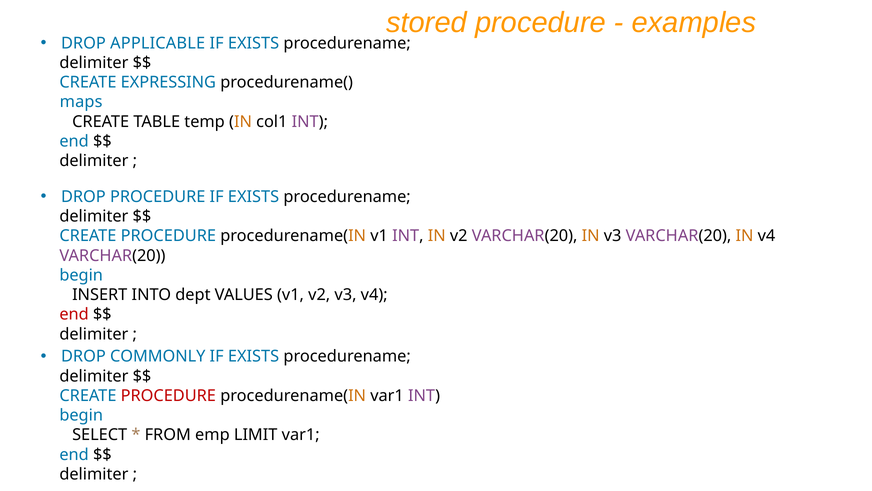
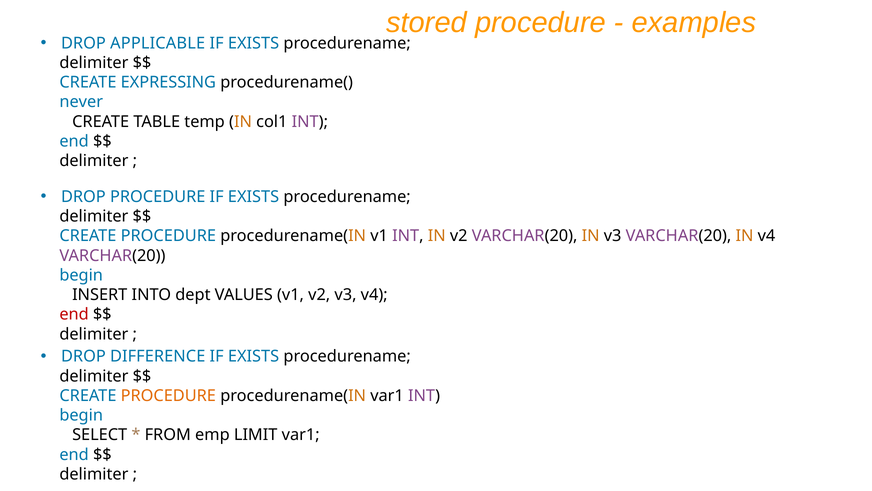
maps: maps -> never
COMMONLY: COMMONLY -> DIFFERENCE
PROCEDURE at (168, 395) colour: red -> orange
